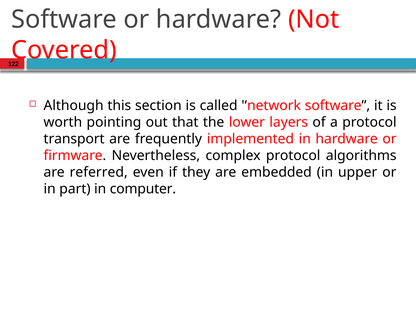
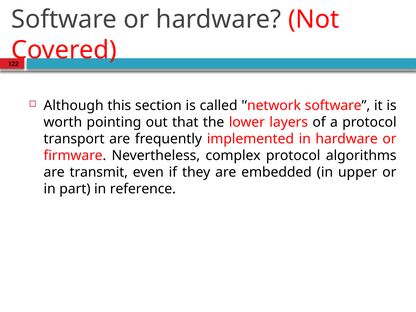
referred: referred -> transmit
computer: computer -> reference
